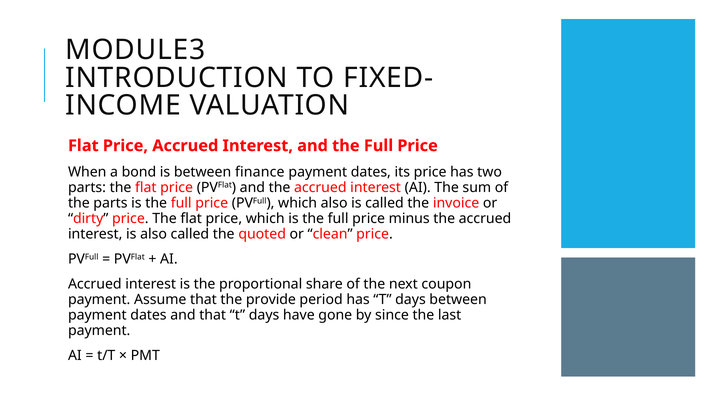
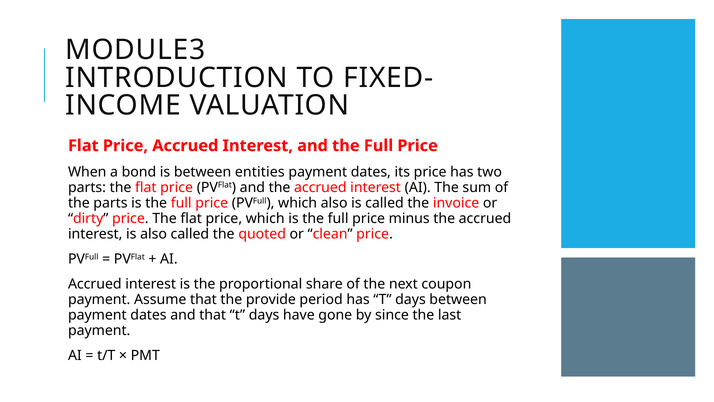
finance: finance -> entities
